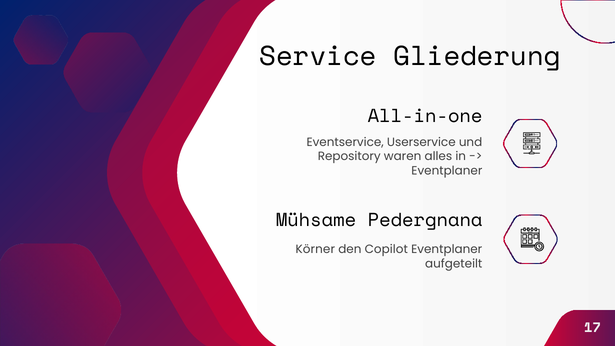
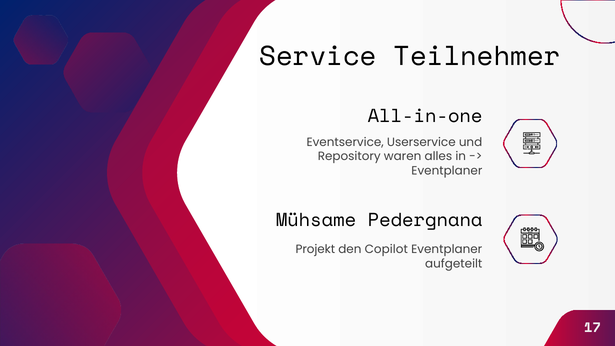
Gliederung: Gliederung -> Teilnehmer
Körner: Körner -> Projekt
